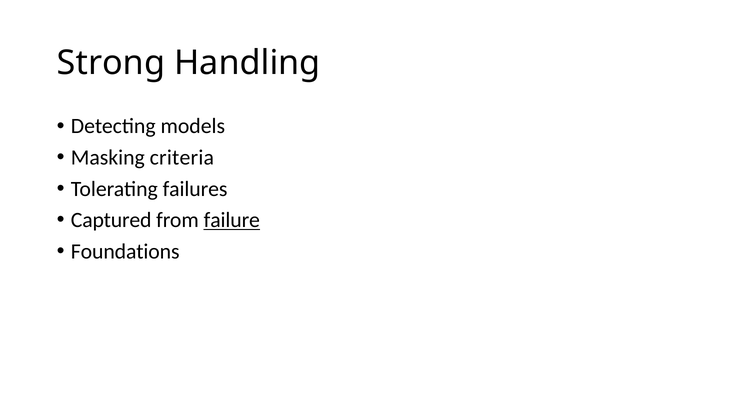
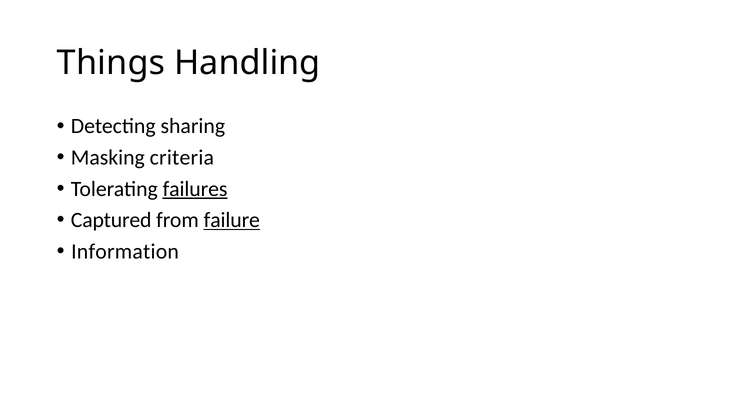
Strong: Strong -> Things
models: models -> sharing
failures underline: none -> present
Foundations: Foundations -> Information
